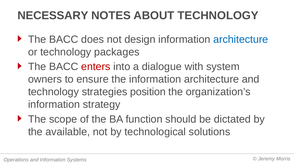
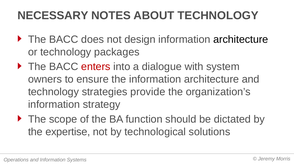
architecture at (241, 39) colour: blue -> black
position: position -> provide
available: available -> expertise
